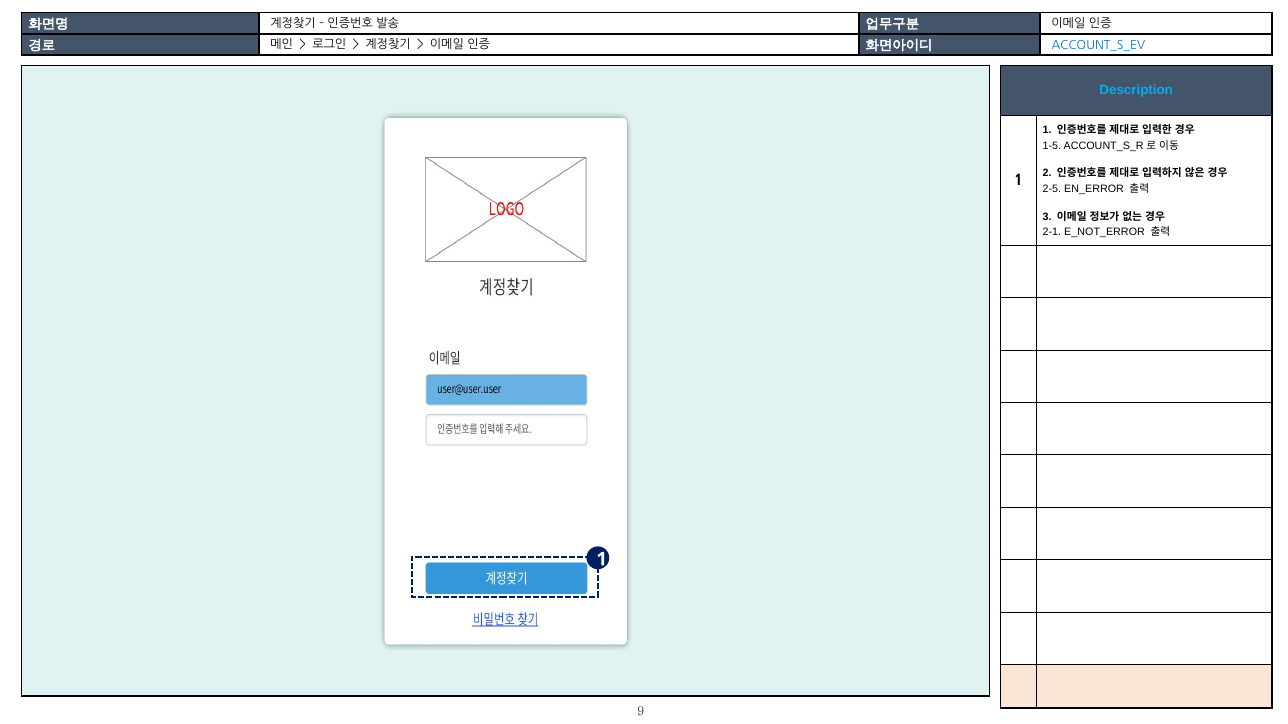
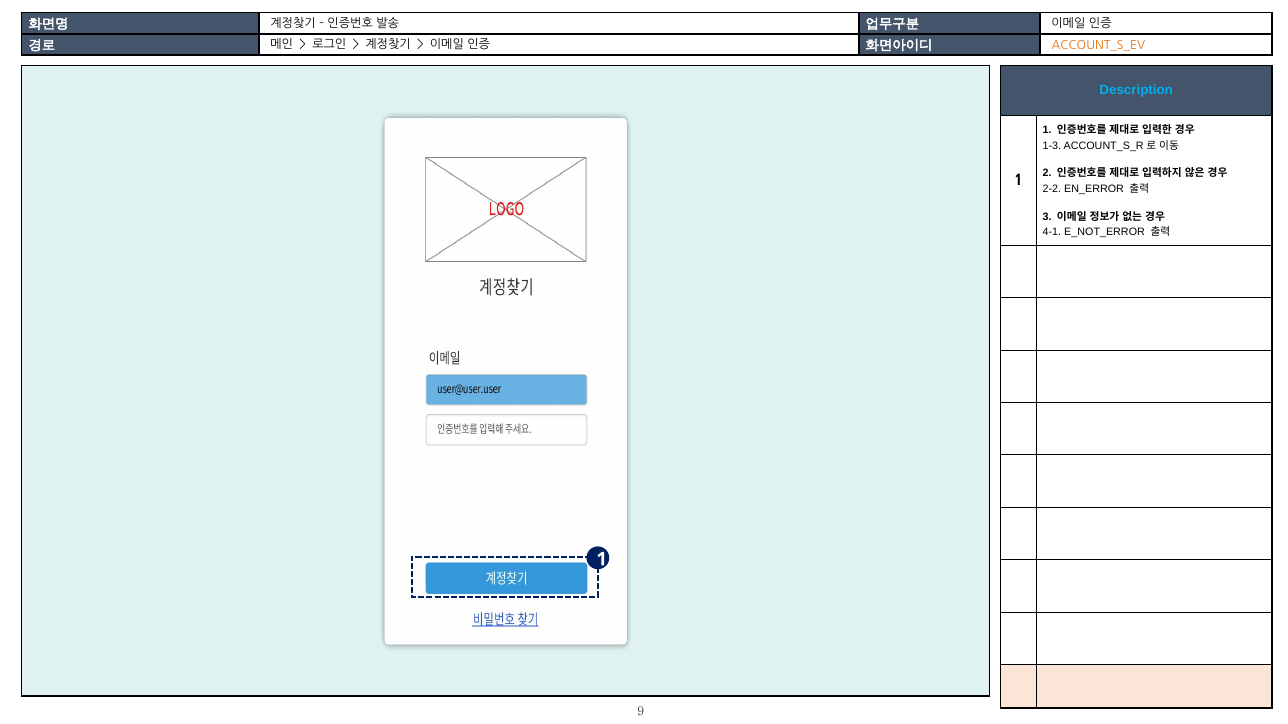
ACCOUNT_S_EV colour: blue -> orange
1-5: 1-5 -> 1-3
2-5: 2-5 -> 2-2
2-1: 2-1 -> 4-1
